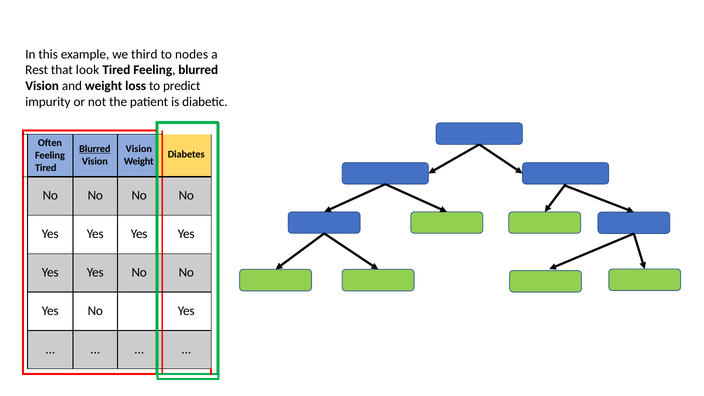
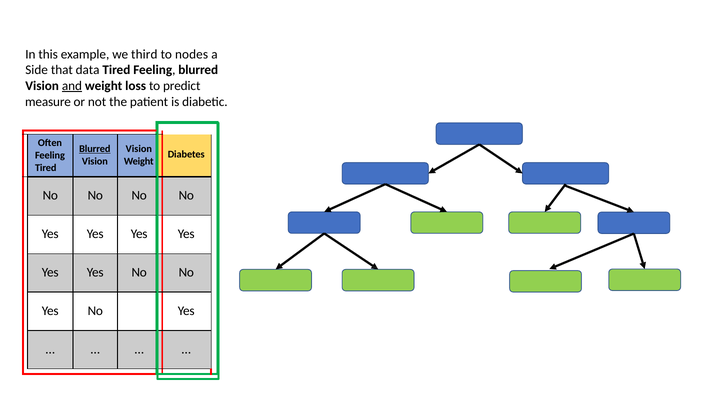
Rest: Rest -> Side
look: look -> data
and underline: none -> present
impurity: impurity -> measure
